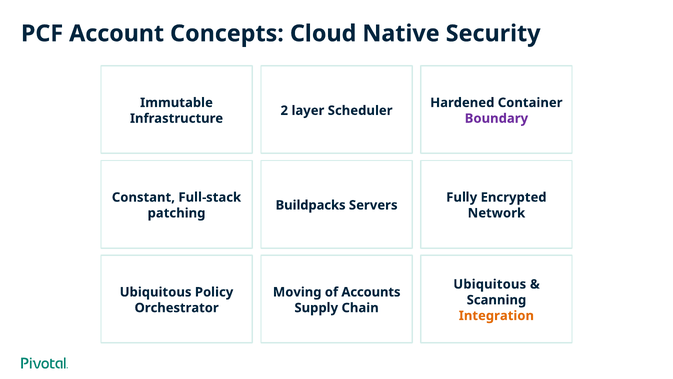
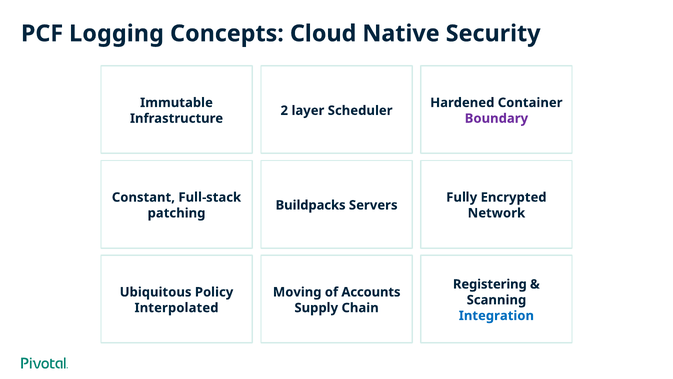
Account: Account -> Logging
Ubiquitous at (490, 284): Ubiquitous -> Registering
Orchestrator: Orchestrator -> Interpolated
Integration colour: orange -> blue
